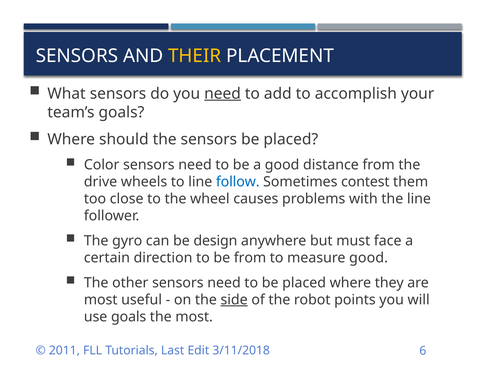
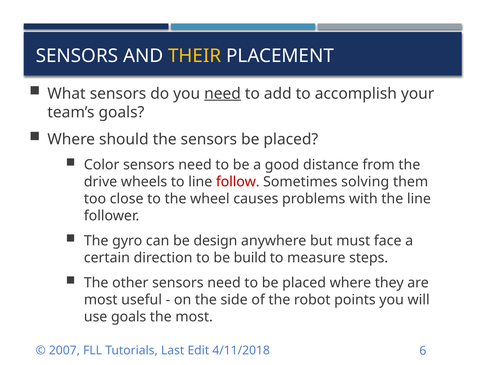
follow colour: blue -> red
contest: contest -> solving
be from: from -> build
measure good: good -> steps
side underline: present -> none
2011: 2011 -> 2007
3/11/2018: 3/11/2018 -> 4/11/2018
